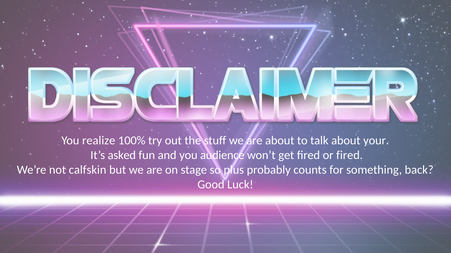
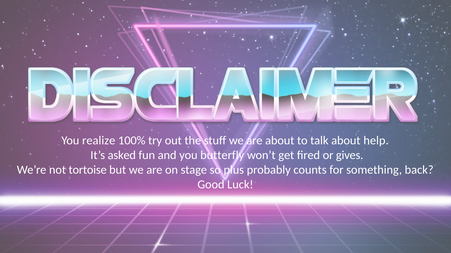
your: your -> help
audience: audience -> butterfly
or fired: fired -> gives
calfskin: calfskin -> tortoise
